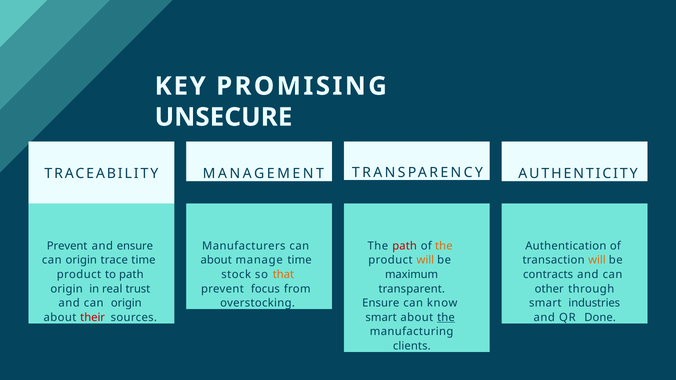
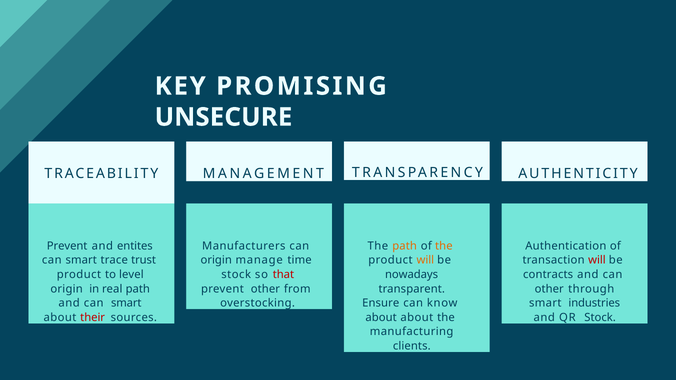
and ensure: ensure -> entites
path at (405, 246) colour: red -> orange
origin at (81, 260): origin -> smart
trace time: time -> trust
about at (216, 260): about -> origin
will at (597, 260) colour: orange -> red
to path: path -> level
that colour: orange -> red
maximum: maximum -> nowadays
real trust: trust -> path
prevent focus: focus -> other
and can origin: origin -> smart
smart at (381, 318): smart -> about
the at (446, 318) underline: present -> none
QR Done: Done -> Stock
